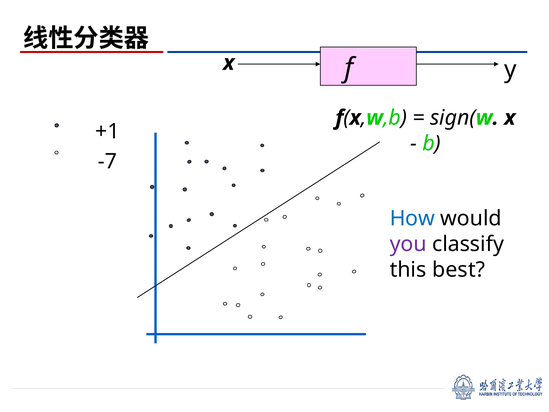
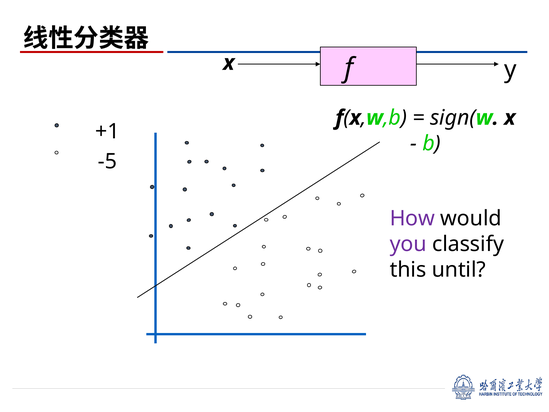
-7: -7 -> -5
How colour: blue -> purple
best: best -> until
